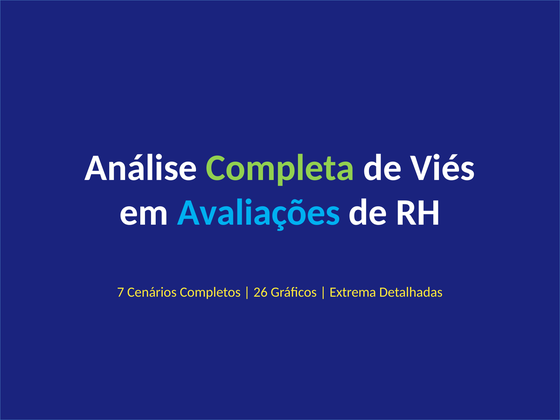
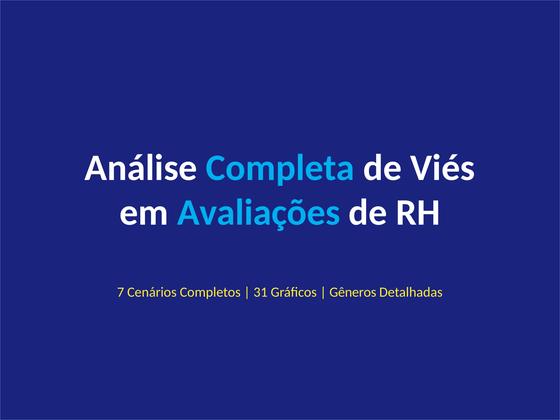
Completa colour: light green -> light blue
26: 26 -> 31
Extrema: Extrema -> Gêneros
